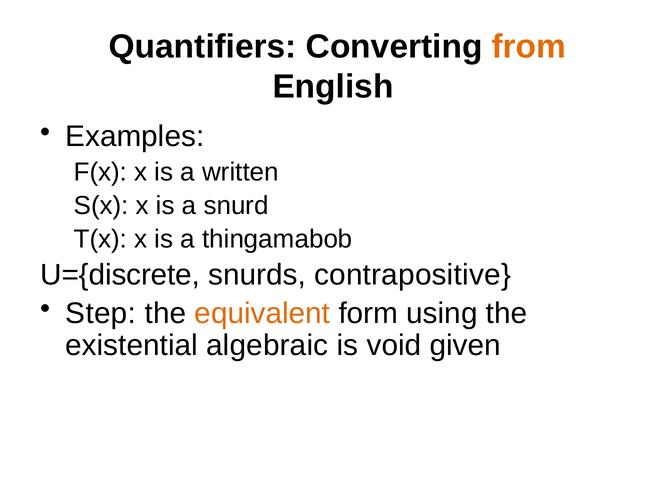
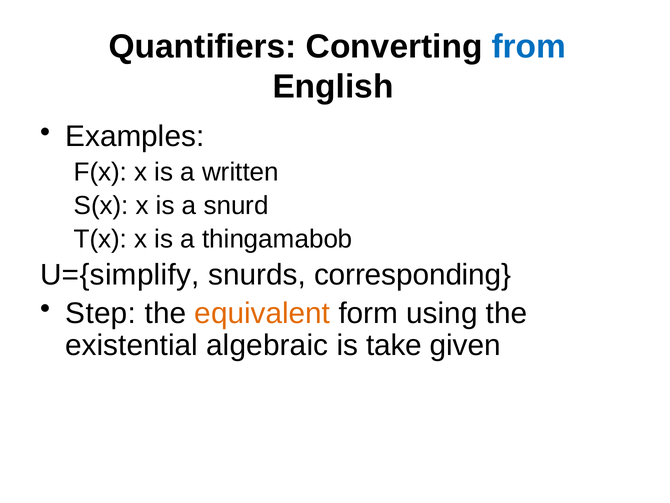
from colour: orange -> blue
U={discrete: U={discrete -> U={simplify
contrapositive: contrapositive -> corresponding
void: void -> take
